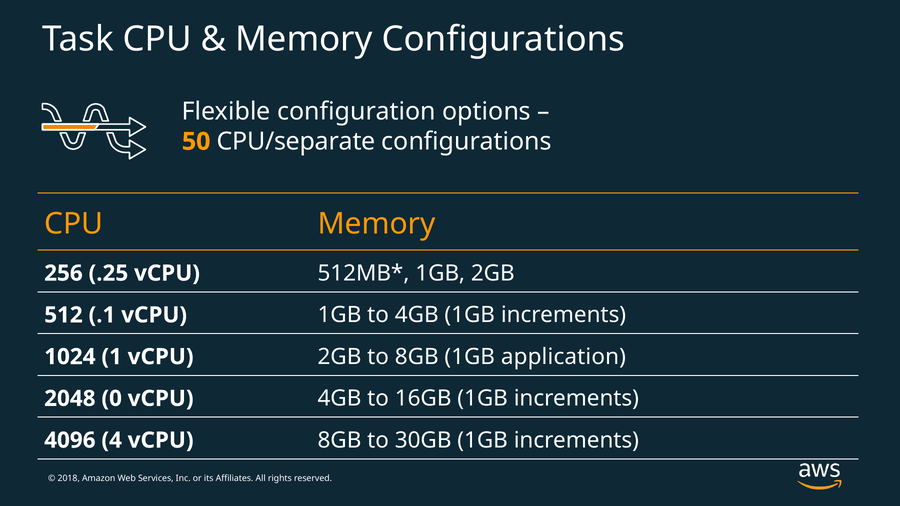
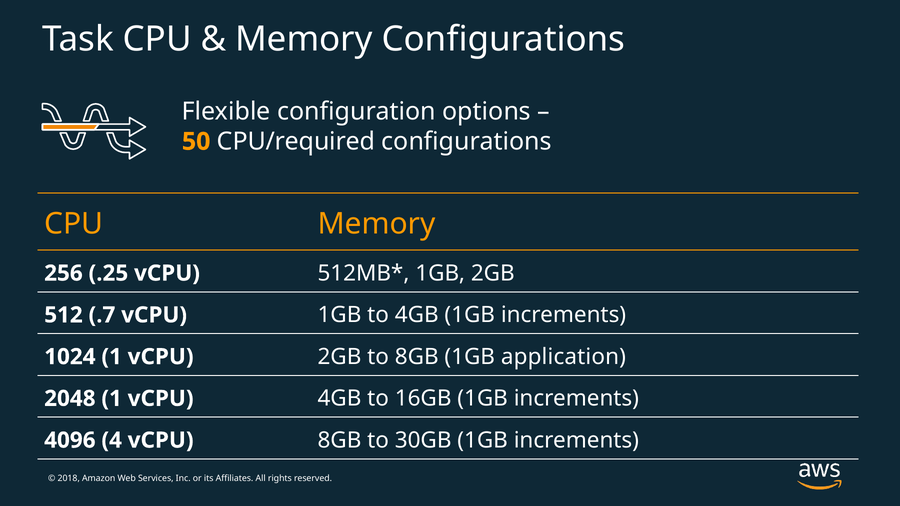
CPU/separate: CPU/separate -> CPU/required
.1: .1 -> .7
2048 0: 0 -> 1
